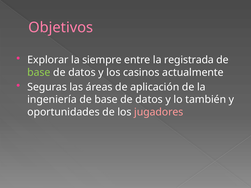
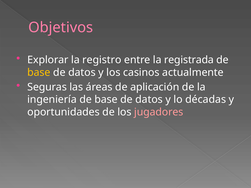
siempre: siempre -> registro
base at (39, 72) colour: light green -> yellow
también: también -> décadas
